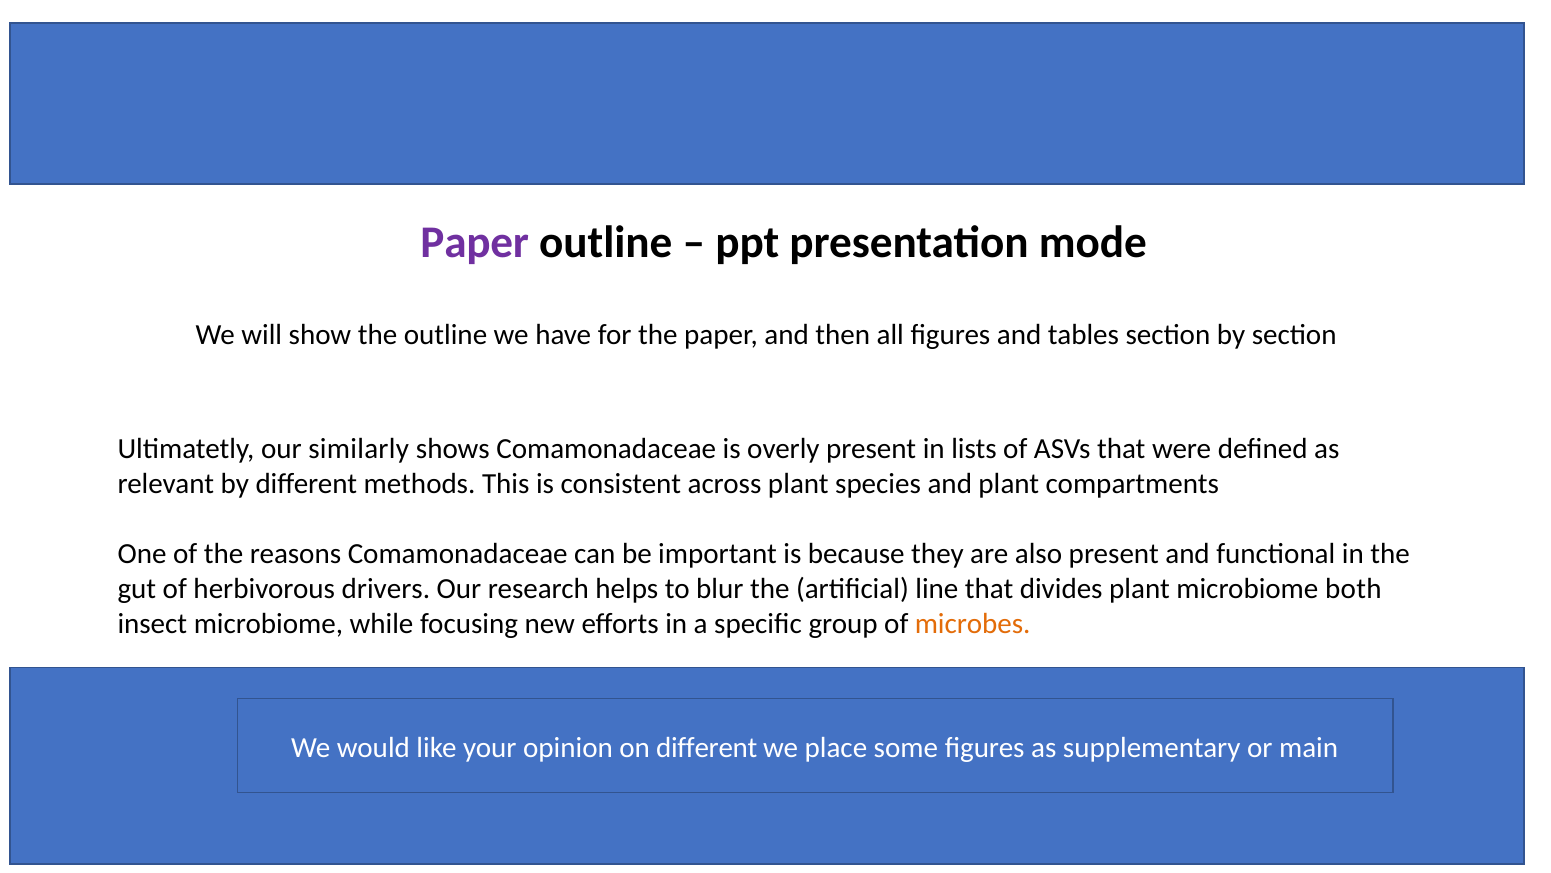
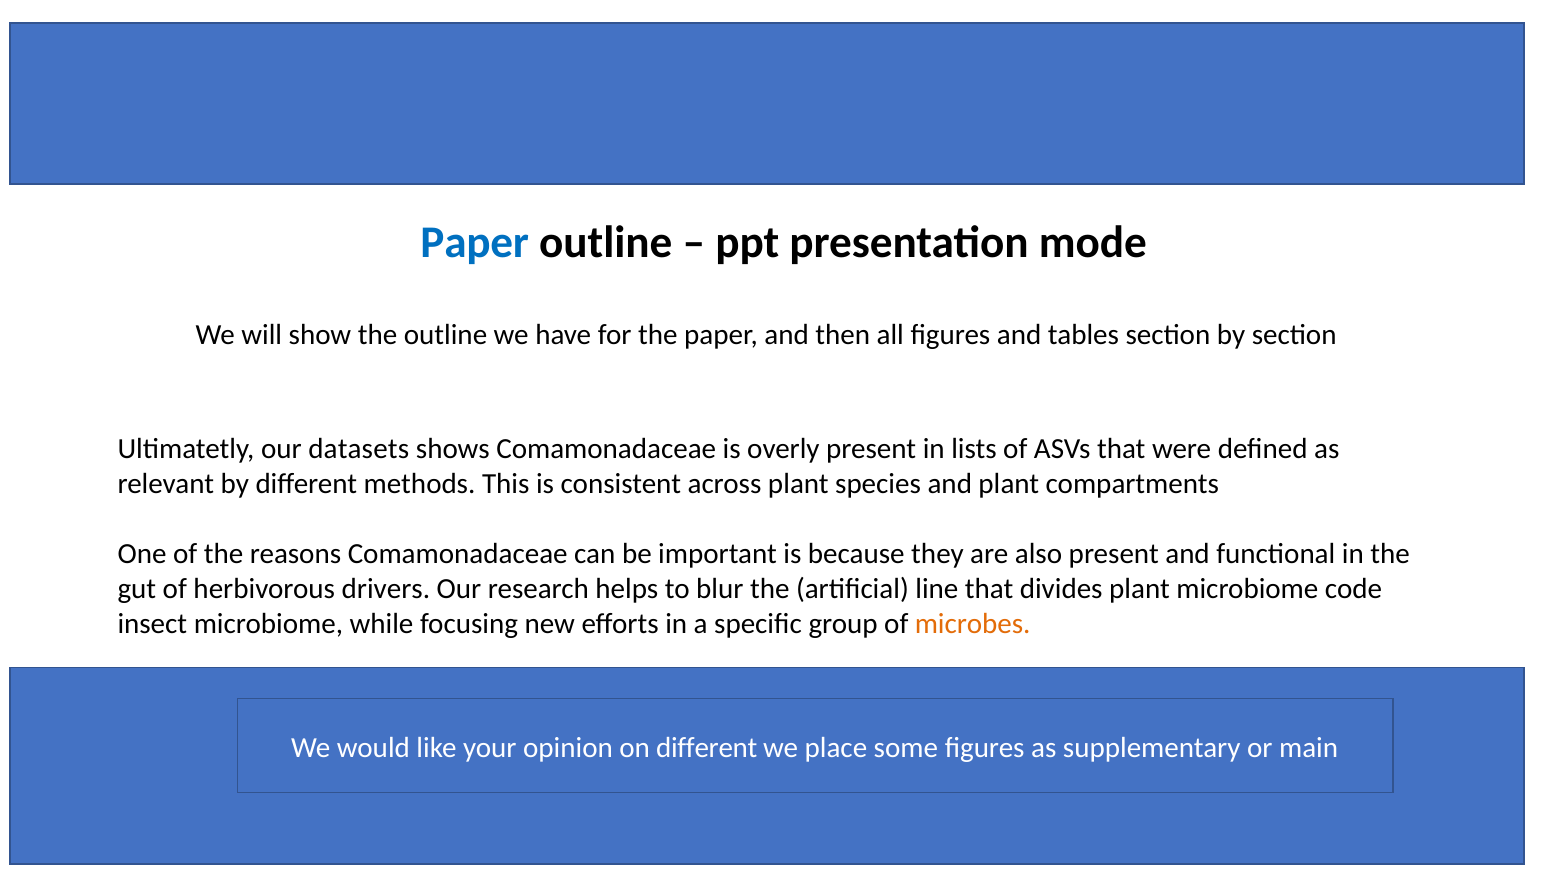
Paper at (475, 242) colour: purple -> blue
similarly: similarly -> datasets
both: both -> code
